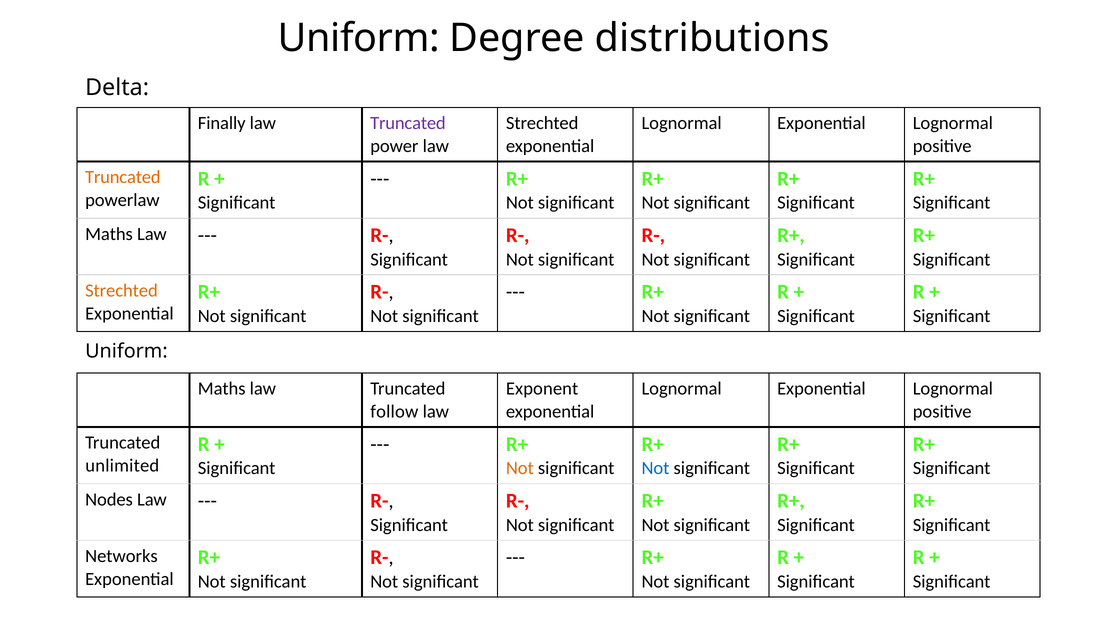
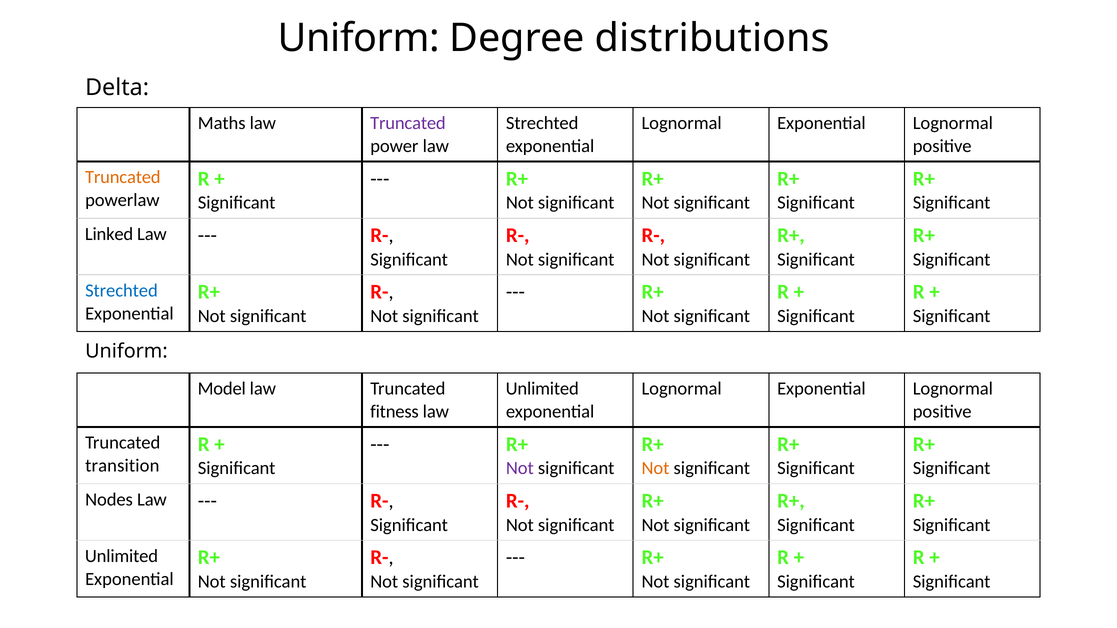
Finally: Finally -> Maths
Maths at (109, 234): Maths -> Linked
Strechted at (121, 291) colour: orange -> blue
Maths at (222, 389): Maths -> Model
Exponent at (542, 389): Exponent -> Unlimited
follow: follow -> fitness
unlimited: unlimited -> transition
Not at (520, 469) colour: orange -> purple
Not at (655, 469) colour: blue -> orange
Networks at (121, 556): Networks -> Unlimited
